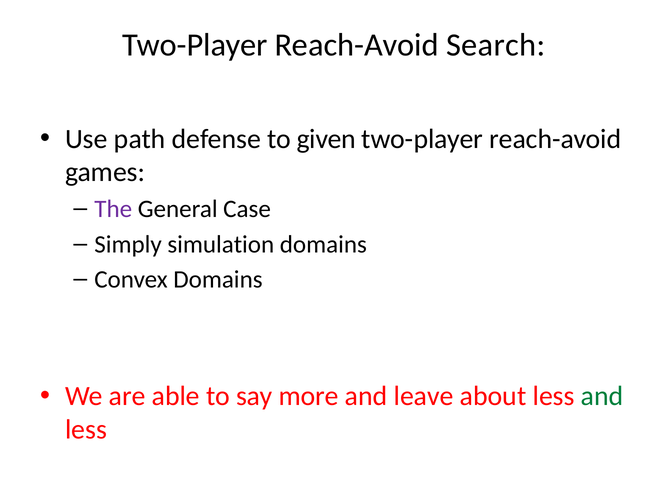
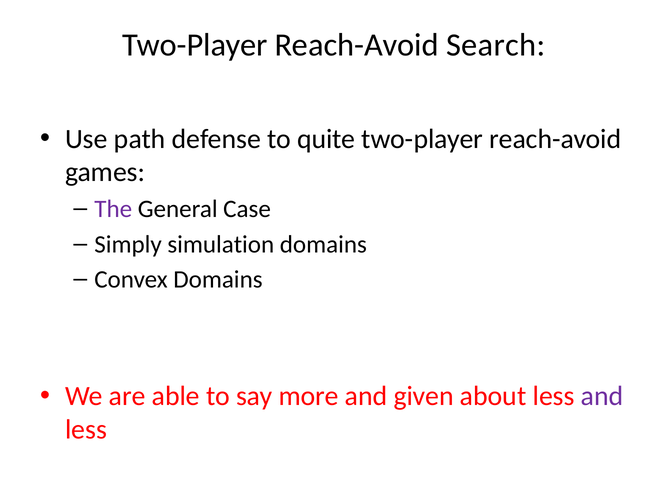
given: given -> quite
leave: leave -> given
and at (602, 396) colour: green -> purple
